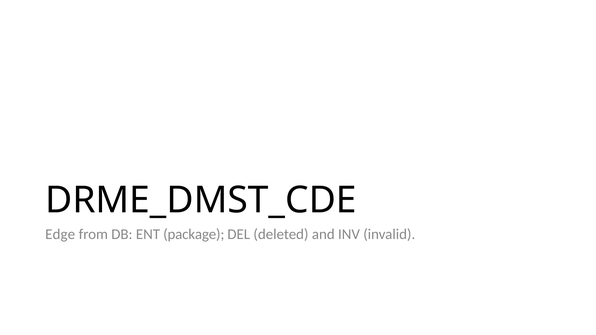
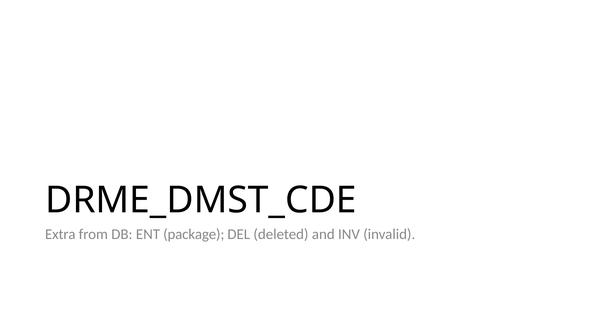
Edge: Edge -> Extra
